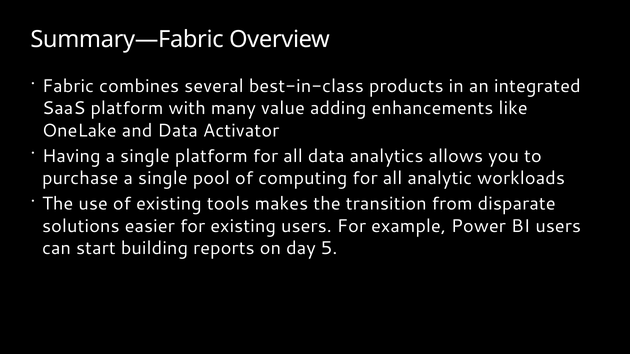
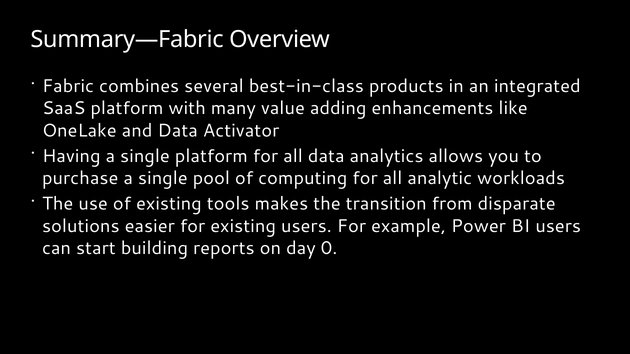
5: 5 -> 0
